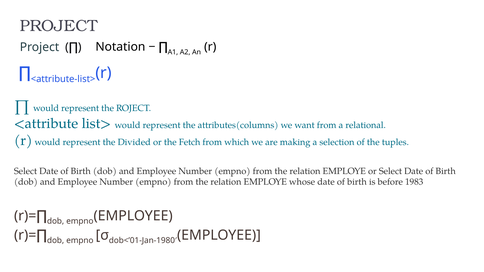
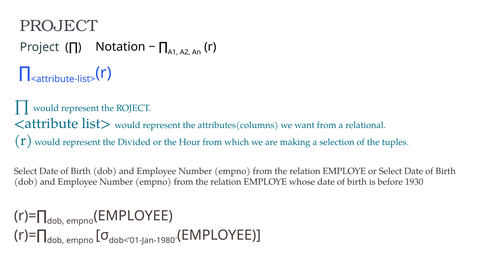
Fetch: Fetch -> Hour
1983: 1983 -> 1930
